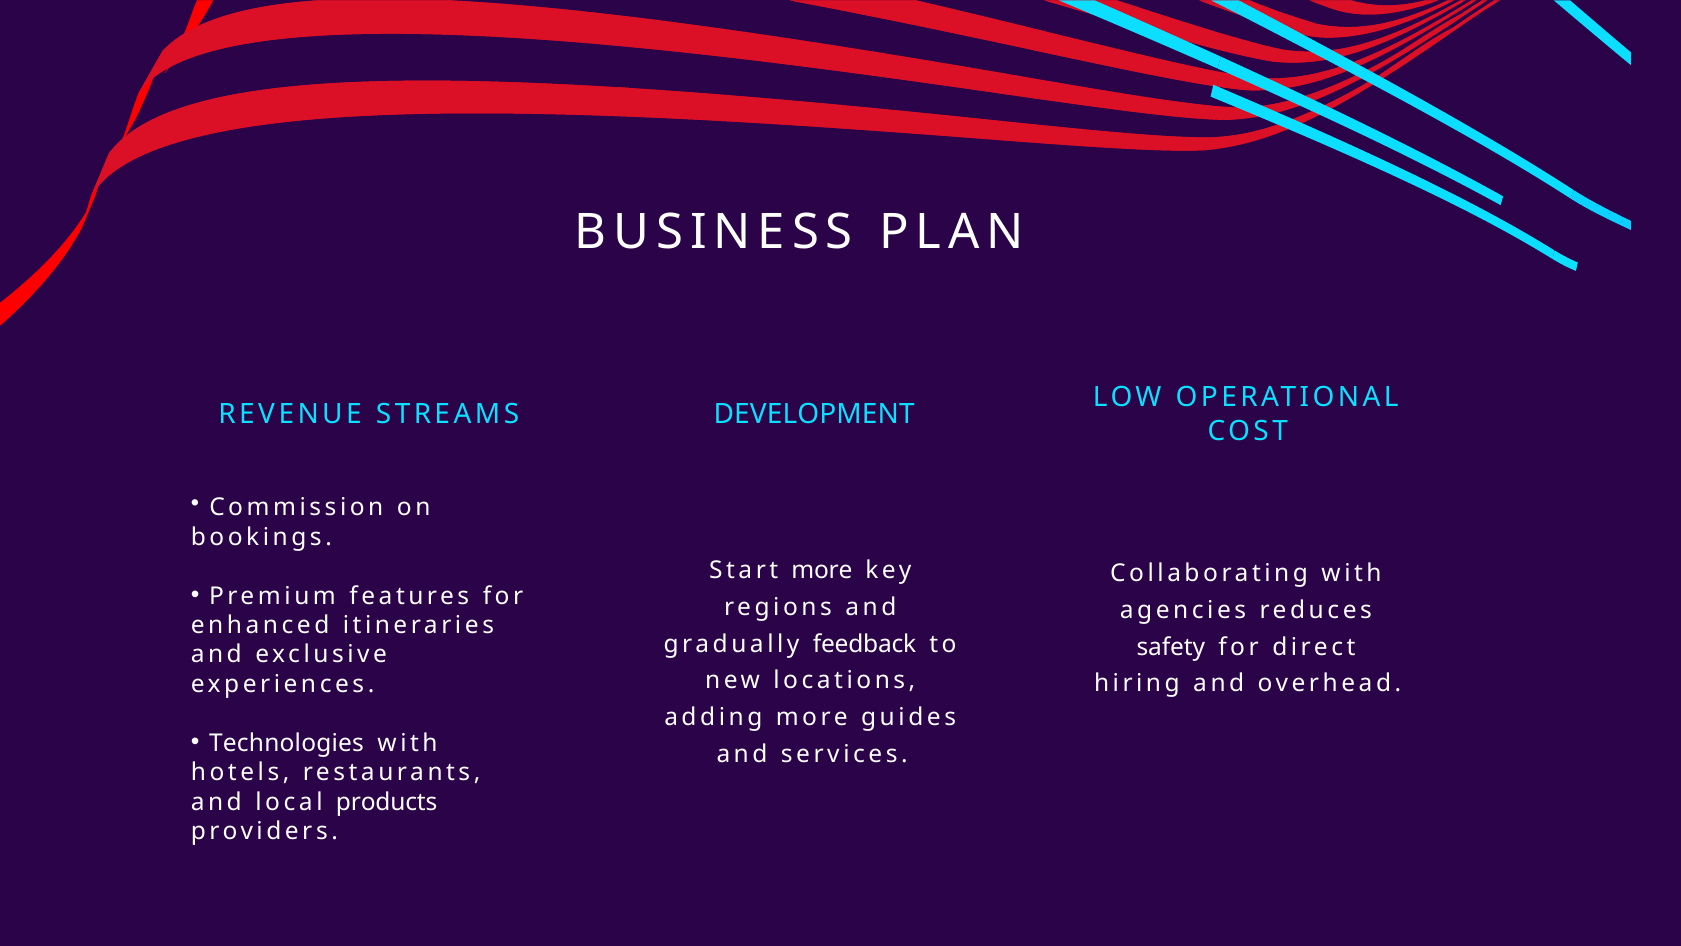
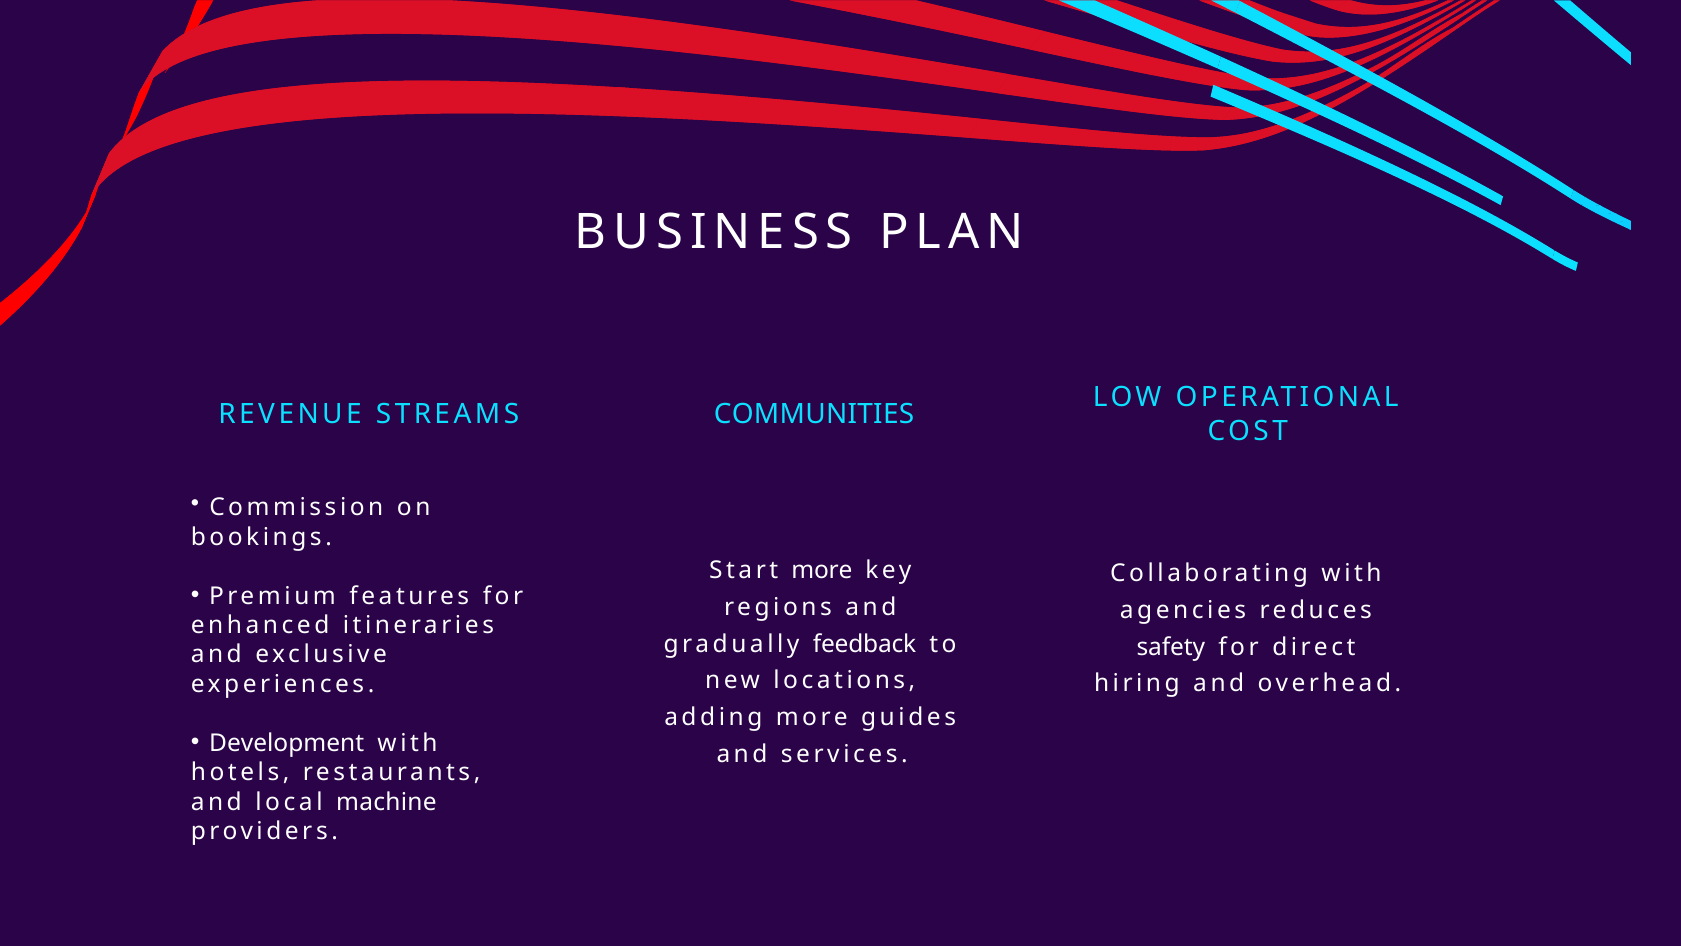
DEVELOPMENT: DEVELOPMENT -> COMMUNITIES
Technologies: Technologies -> Development
products: products -> machine
